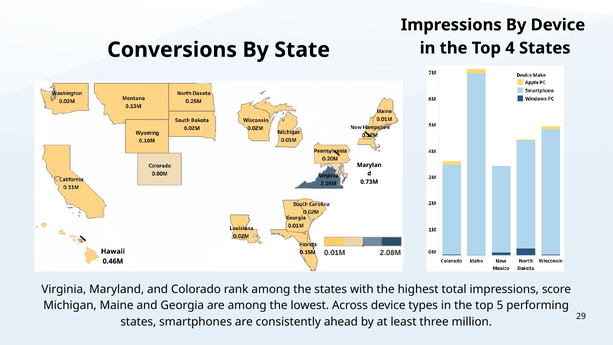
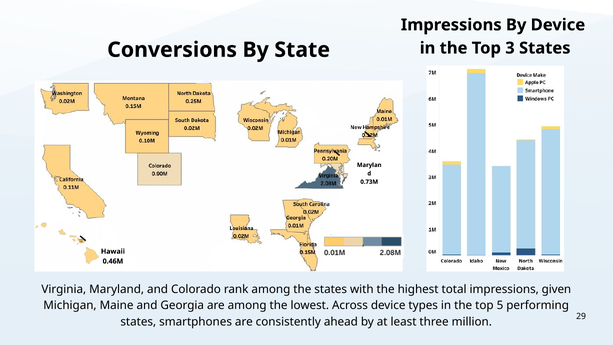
4: 4 -> 3
score: score -> given
